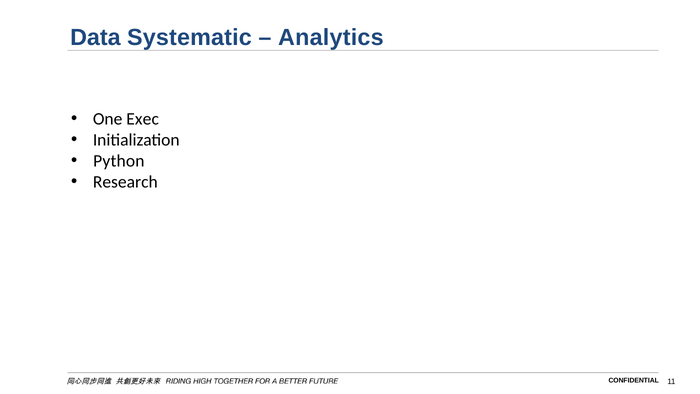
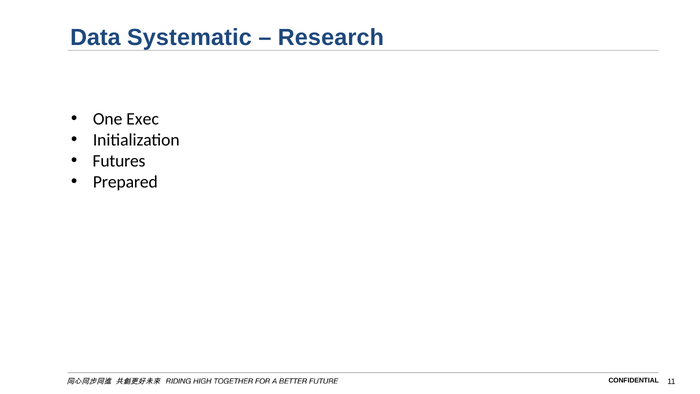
Analytics: Analytics -> Research
Python: Python -> Futures
Research: Research -> Prepared
